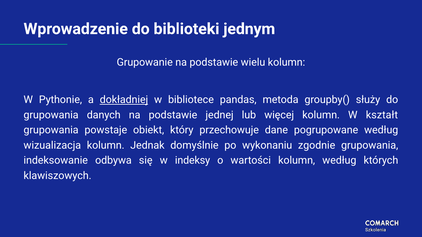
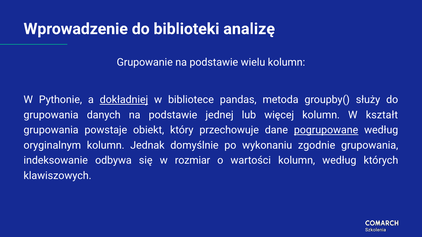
jednym: jednym -> analizę
pogrupowane underline: none -> present
wizualizacja: wizualizacja -> oryginalnym
indeksy: indeksy -> rozmiar
